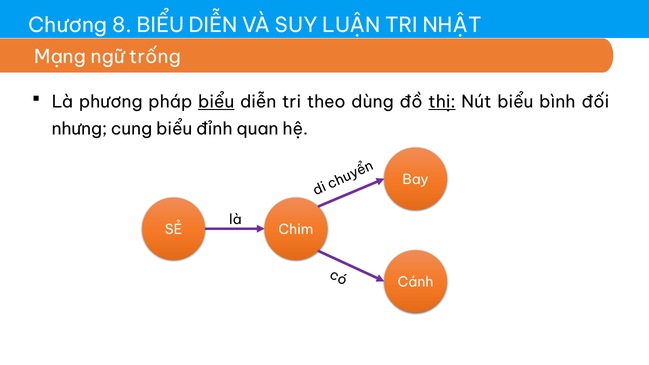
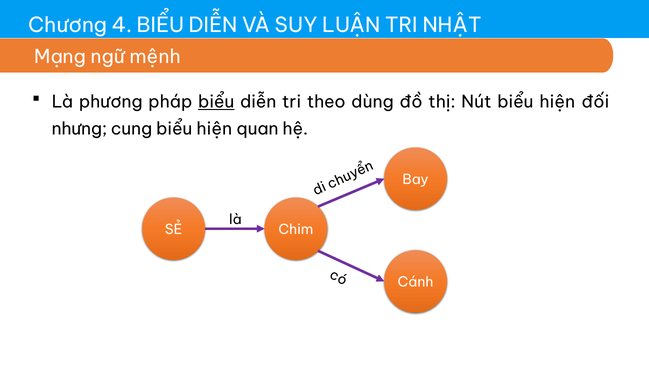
8: 8 -> 4
trống: trống -> mệnh
thị underline: present -> none
Nút biểu bình: bình -> hiện
cung biểu đỉnh: đỉnh -> hiện
